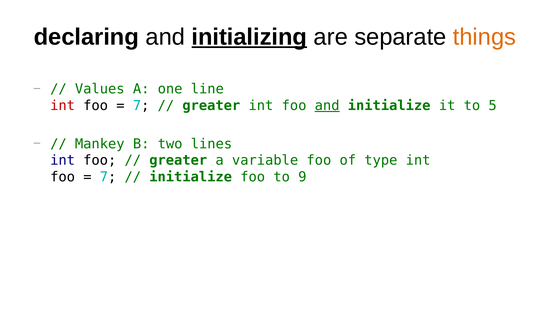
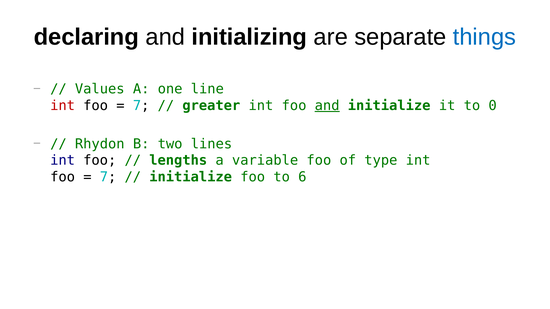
initializing underline: present -> none
things colour: orange -> blue
5: 5 -> 0
Mankey: Mankey -> Rhydon
greater at (178, 161): greater -> lengths
9: 9 -> 6
